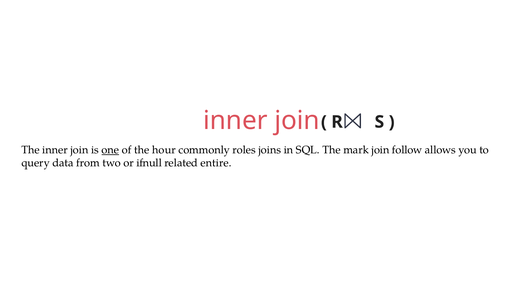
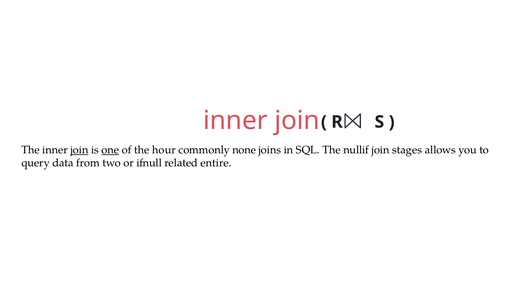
join at (79, 150) underline: none -> present
roles: roles -> none
mark: mark -> nullif
follow: follow -> stages
